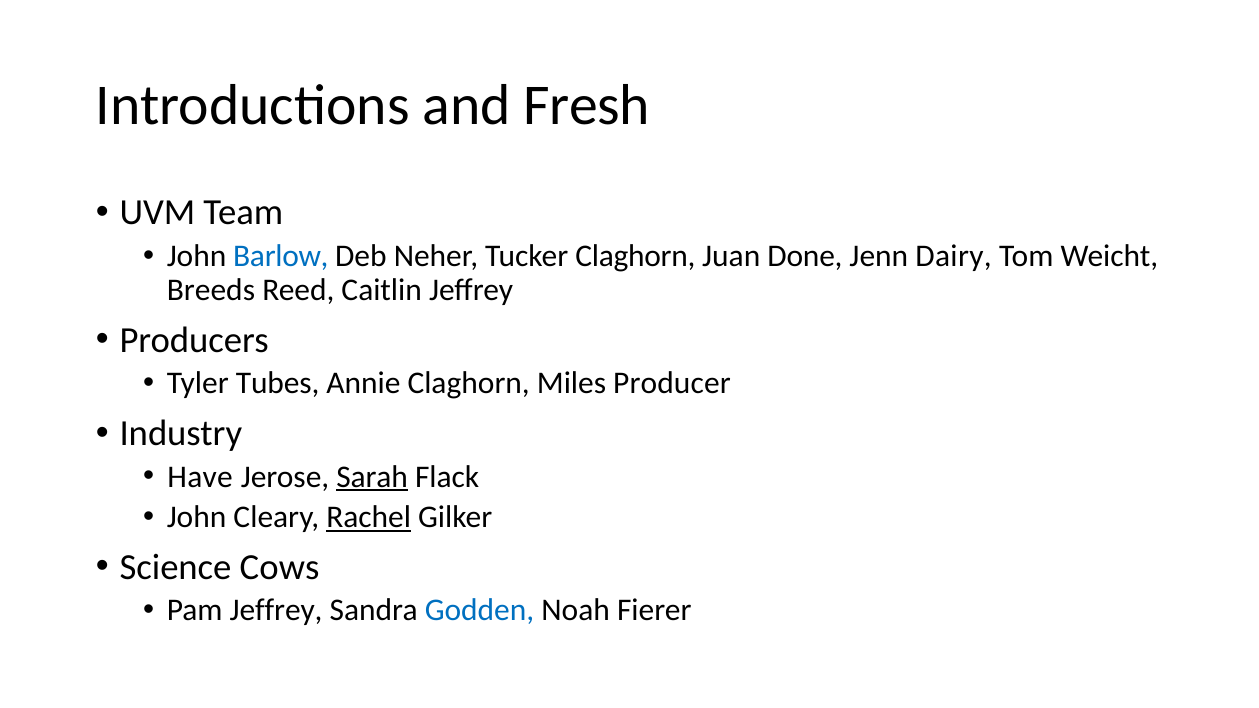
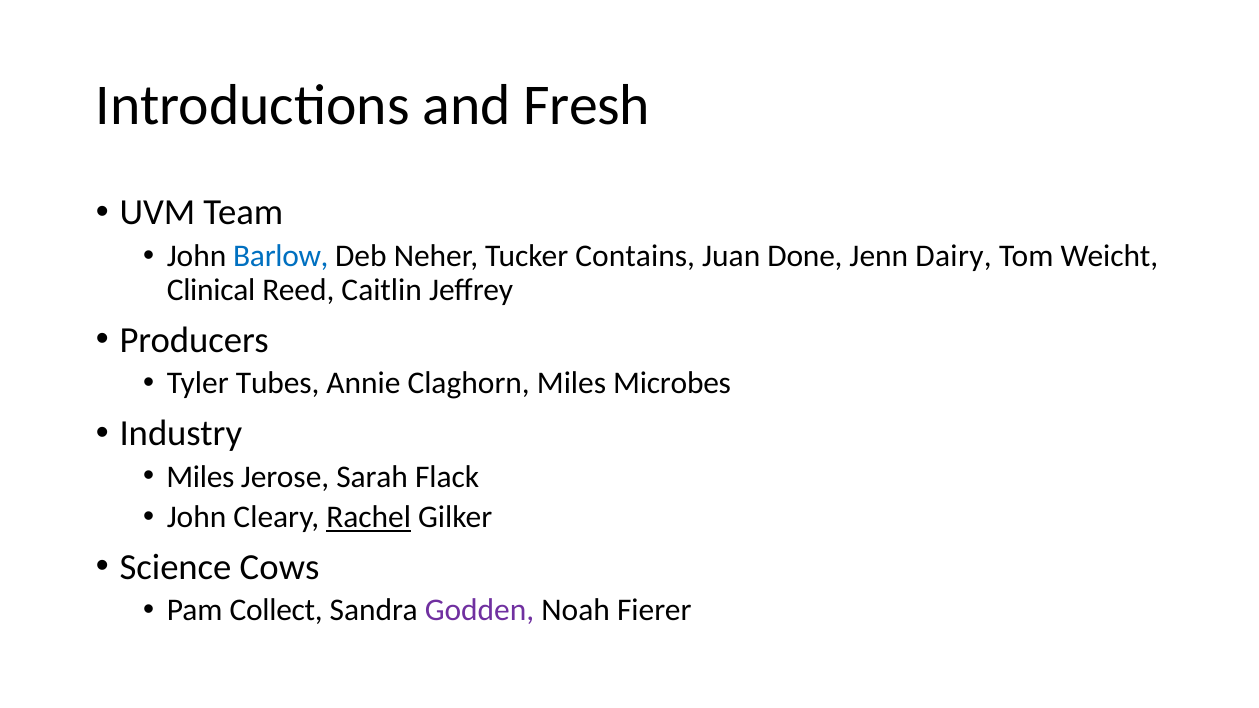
Tucker Claghorn: Claghorn -> Contains
Breeds: Breeds -> Clinical
Producer: Producer -> Microbes
Have at (200, 477): Have -> Miles
Sarah underline: present -> none
Pam Jeffrey: Jeffrey -> Collect
Godden colour: blue -> purple
